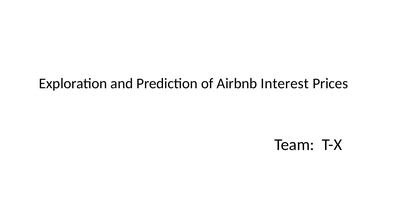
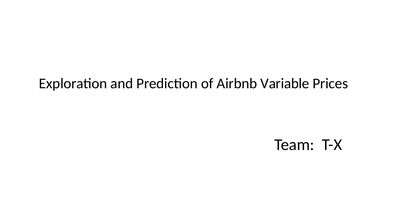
Interest: Interest -> Variable
